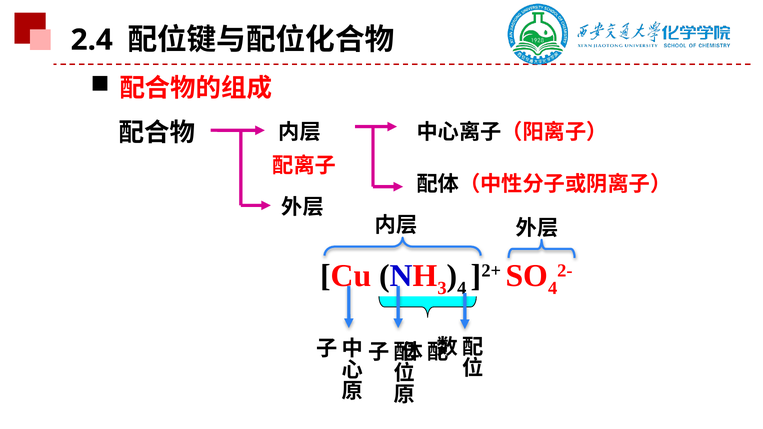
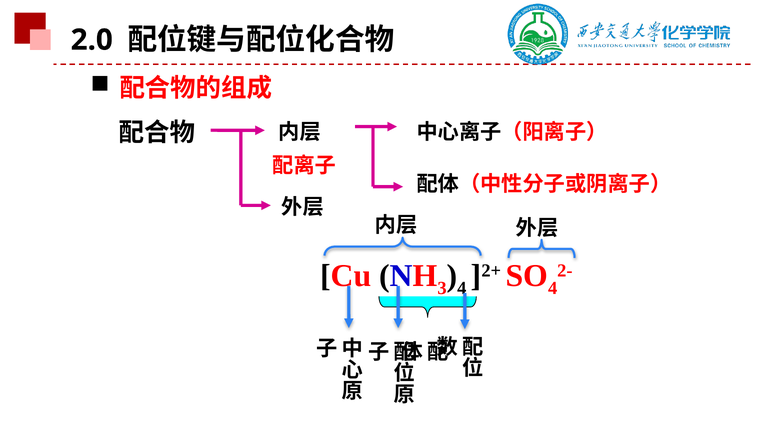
2.4: 2.4 -> 2.0
